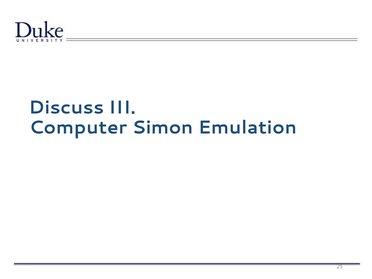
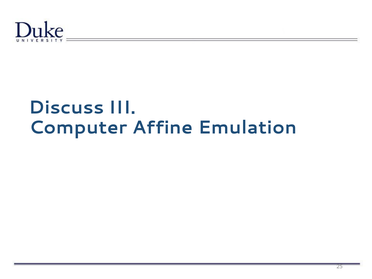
Simon: Simon -> Affine
